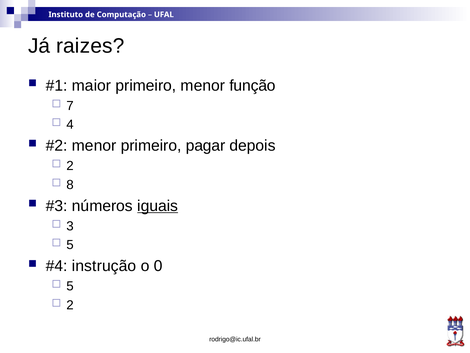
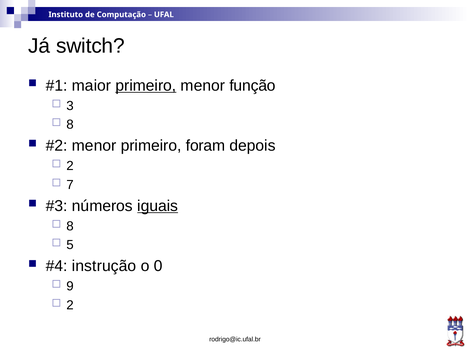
raizes: raizes -> switch
primeiro at (146, 85) underline: none -> present
7: 7 -> 3
4 at (70, 124): 4 -> 8
pagar: pagar -> foram
8: 8 -> 7
3 at (70, 226): 3 -> 8
5 at (70, 286): 5 -> 9
